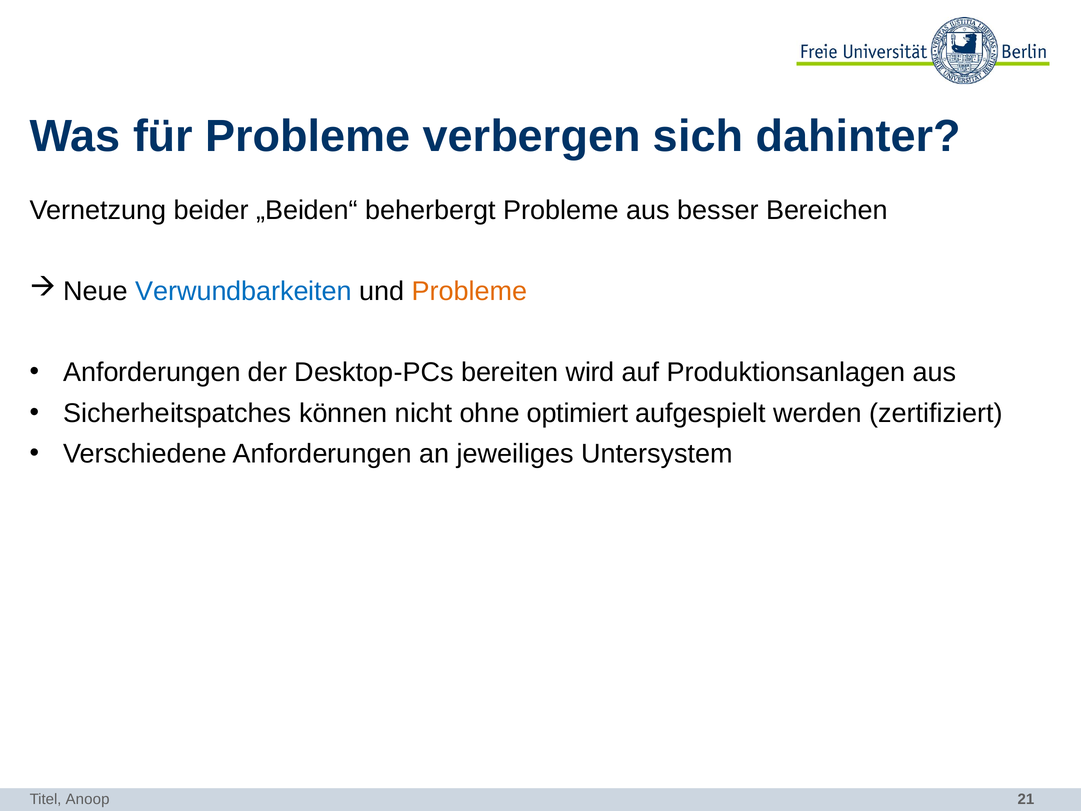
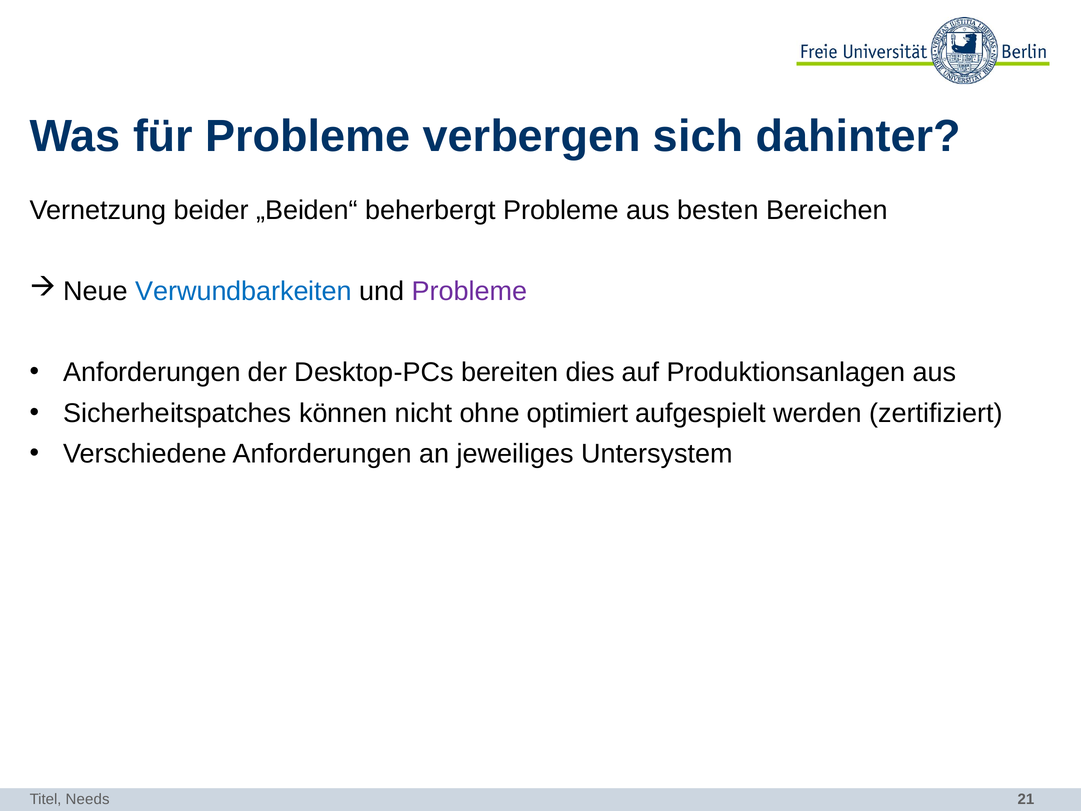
besser: besser -> besten
Probleme at (469, 291) colour: orange -> purple
wird: wird -> dies
Anoop: Anoop -> Needs
